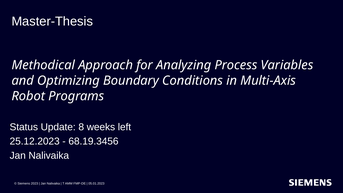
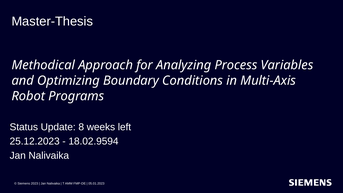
68.19.3456: 68.19.3456 -> 18.02.9594
